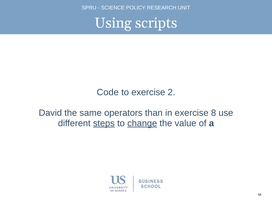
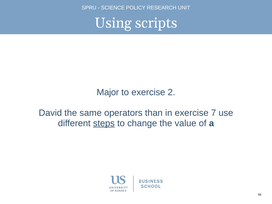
Code: Code -> Major
8: 8 -> 7
change underline: present -> none
